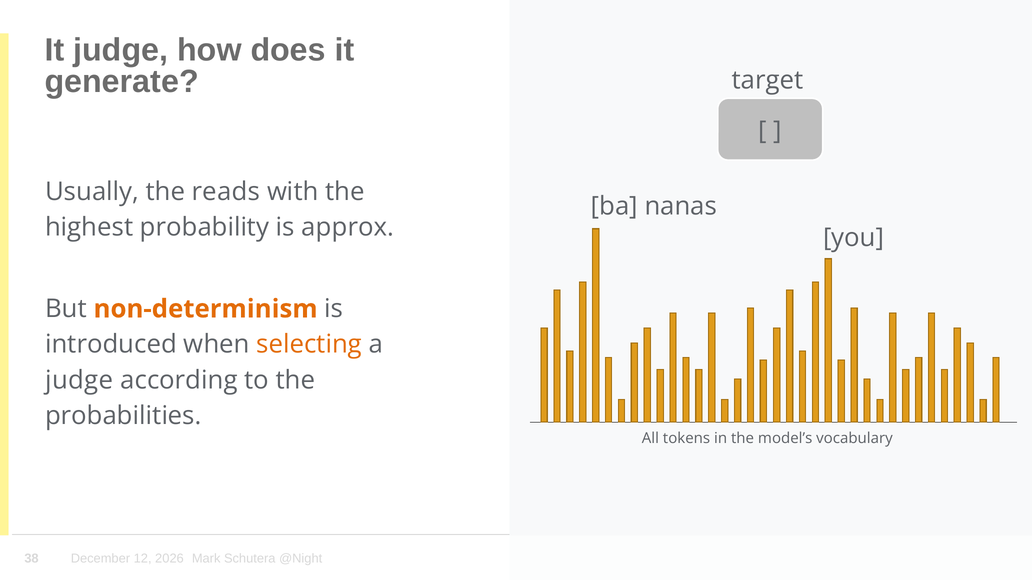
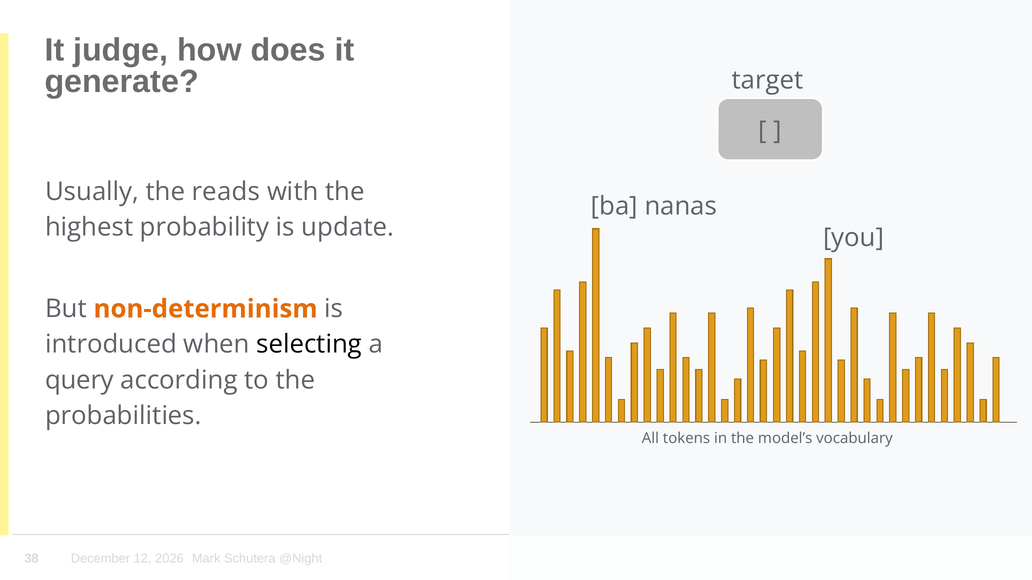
approx: approx -> update
selecting colour: orange -> black
judge at (79, 380): judge -> query
